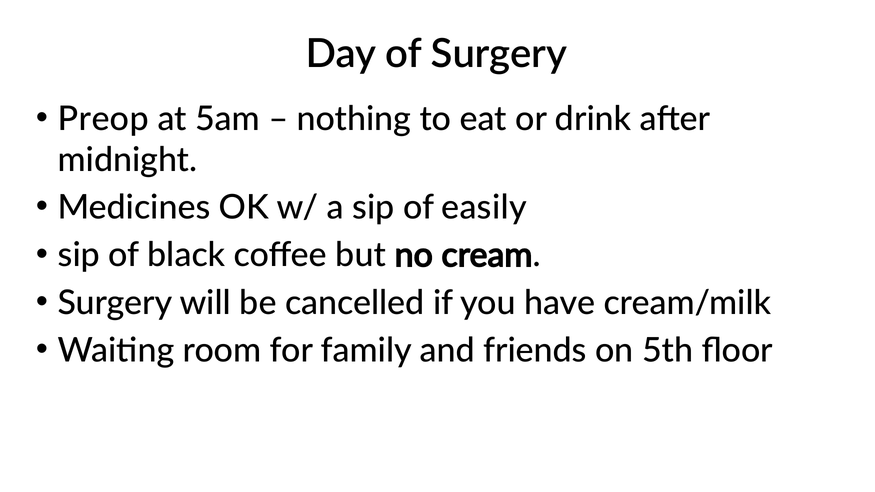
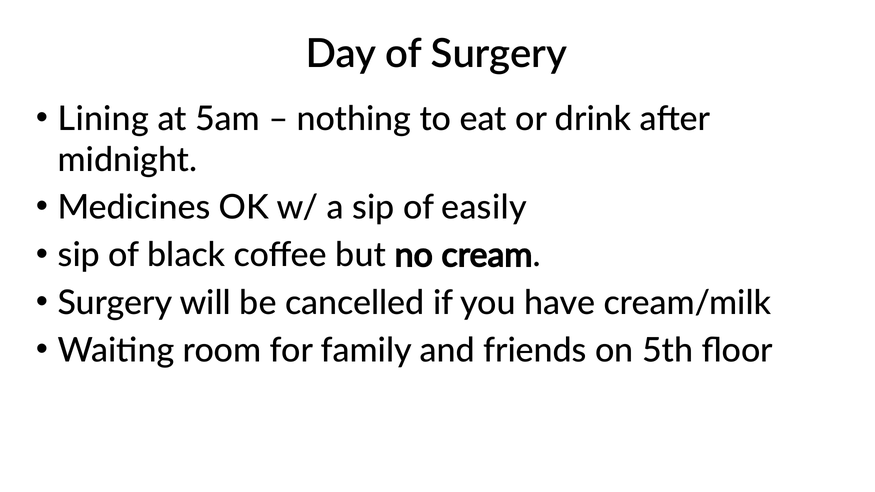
Preop: Preop -> Lining
